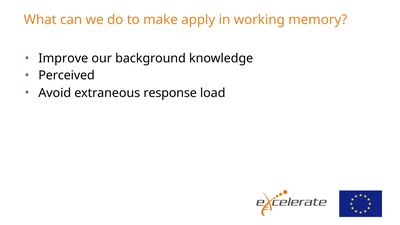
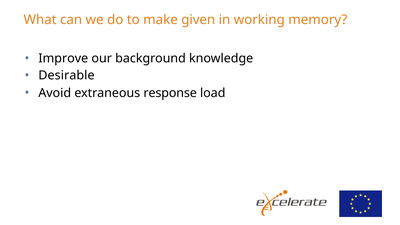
apply: apply -> given
Perceived: Perceived -> Desirable
